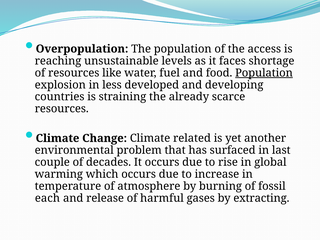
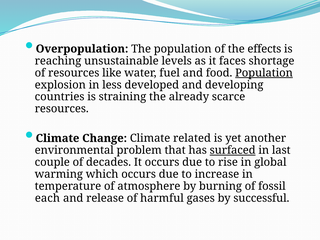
access: access -> effects
surfaced underline: none -> present
extracting: extracting -> successful
